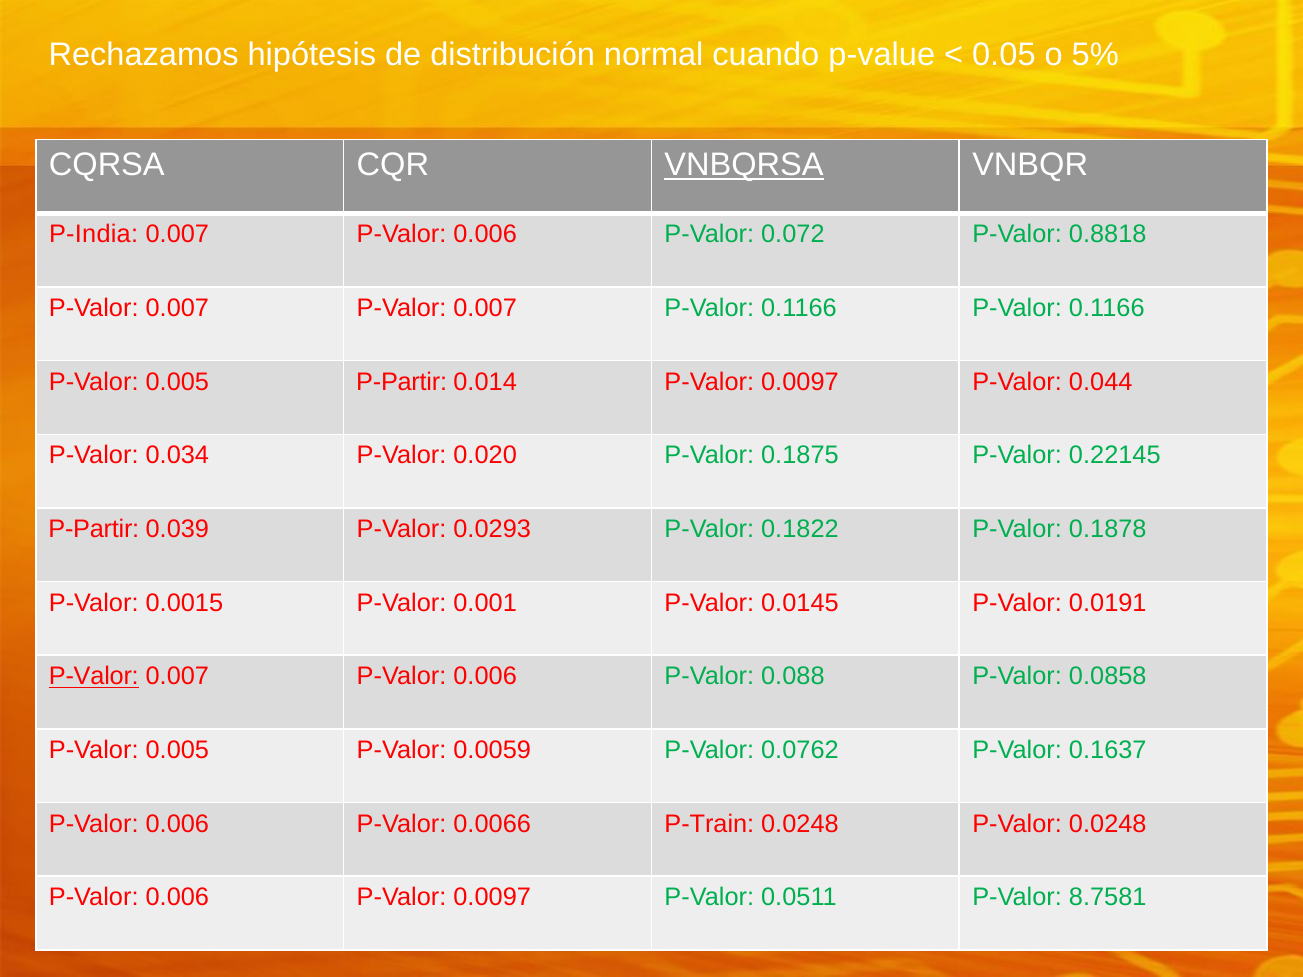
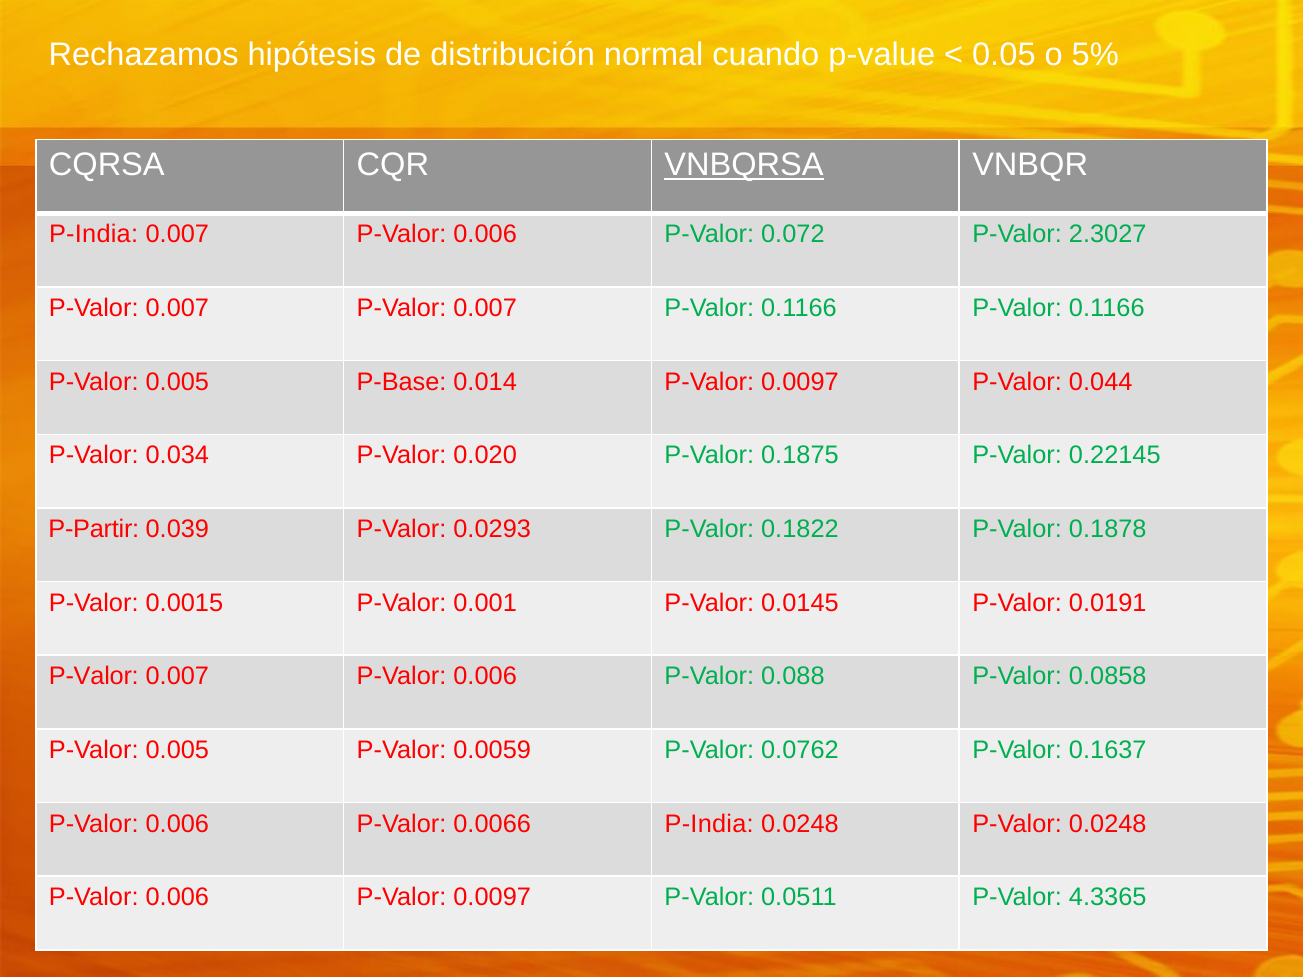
0.8818: 0.8818 -> 2.3027
0.005 P-Partir: P-Partir -> P-Base
P-Valor at (94, 677) underline: present -> none
0.0066 P-Train: P-Train -> P-India
8.7581: 8.7581 -> 4.3365
